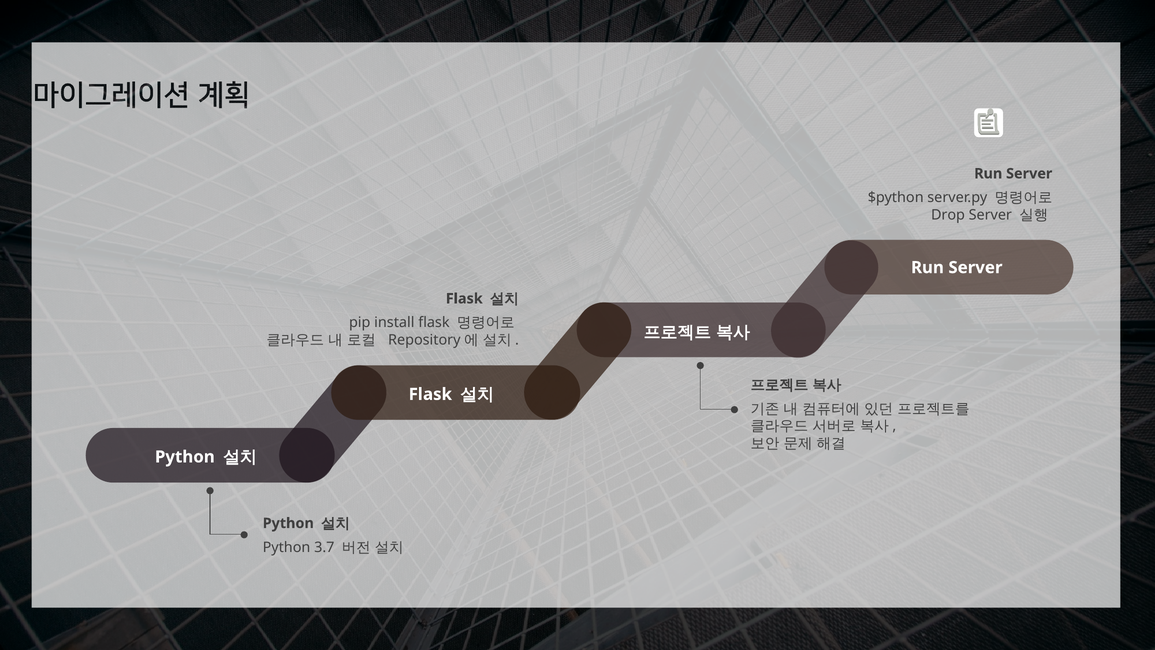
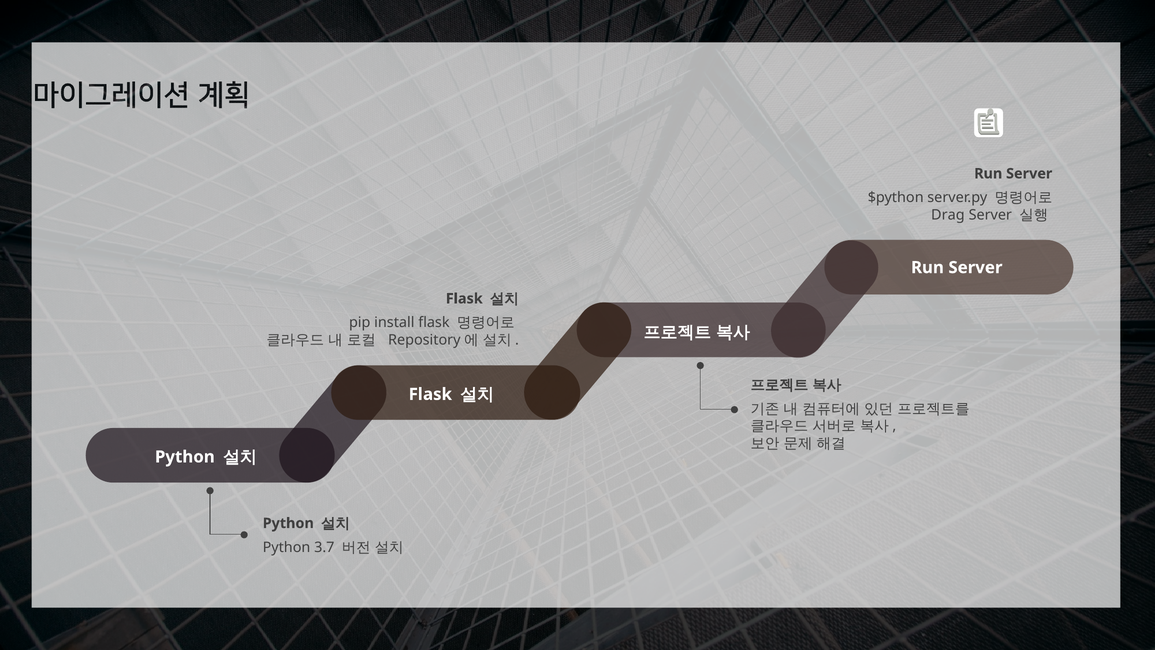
Drop: Drop -> Drag
